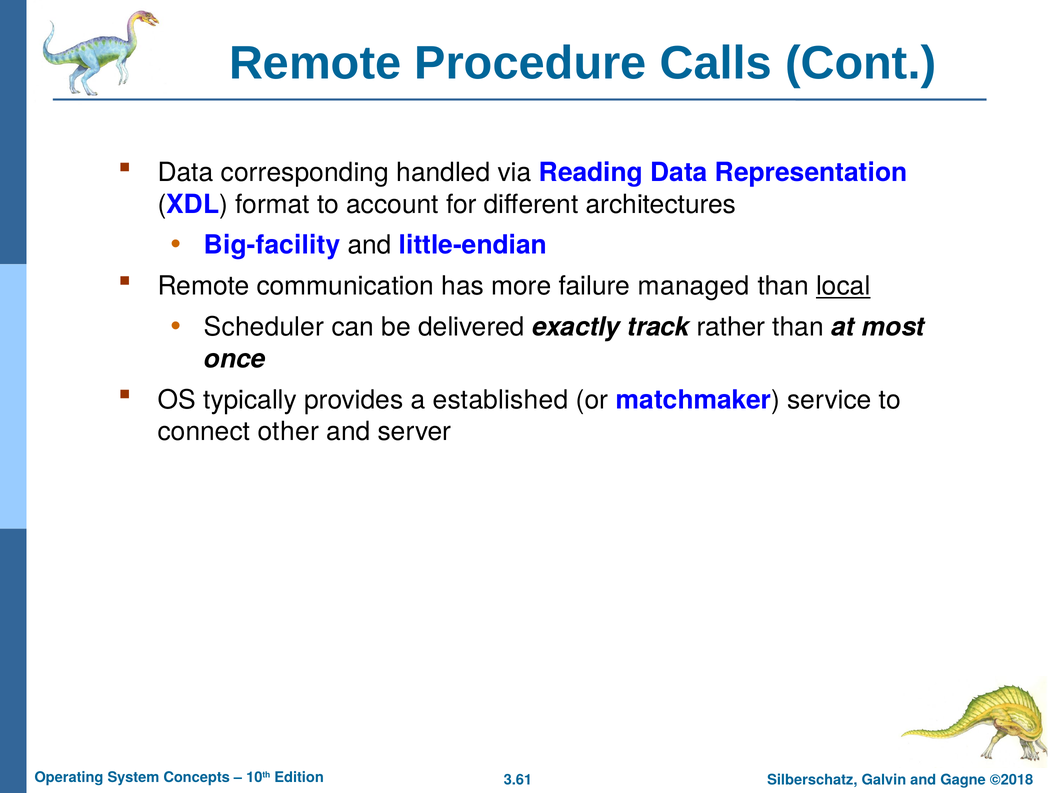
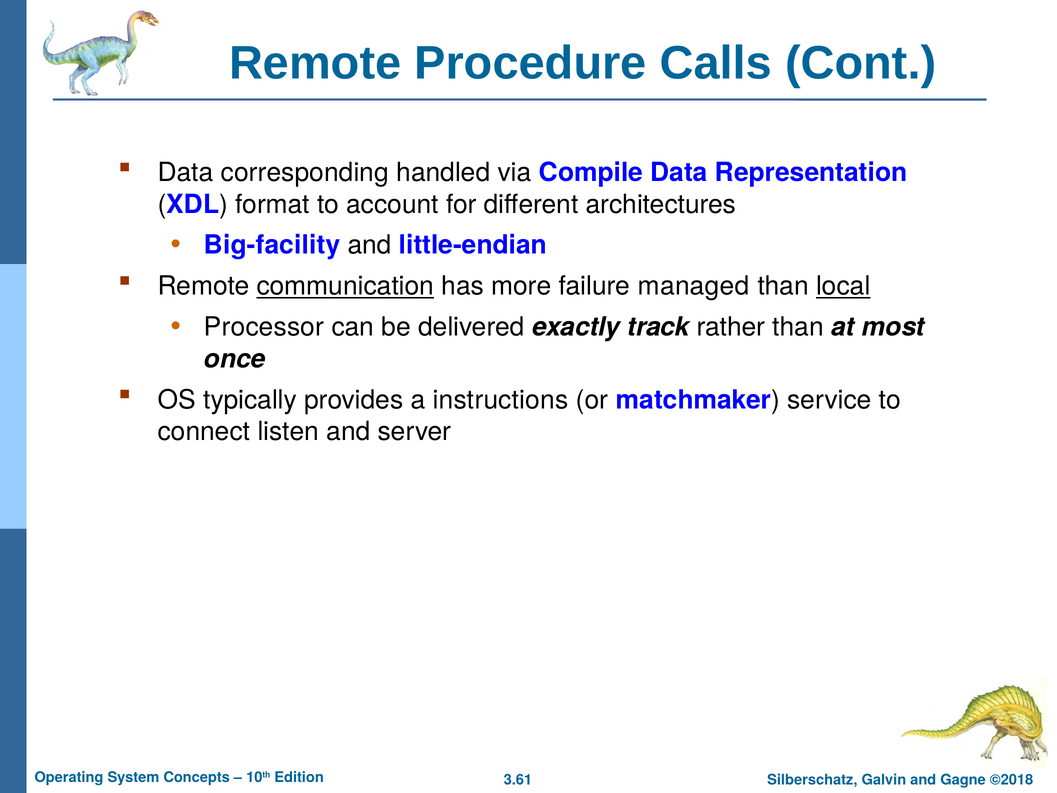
Reading: Reading -> Compile
communication underline: none -> present
Scheduler: Scheduler -> Processor
established: established -> instructions
other: other -> listen
